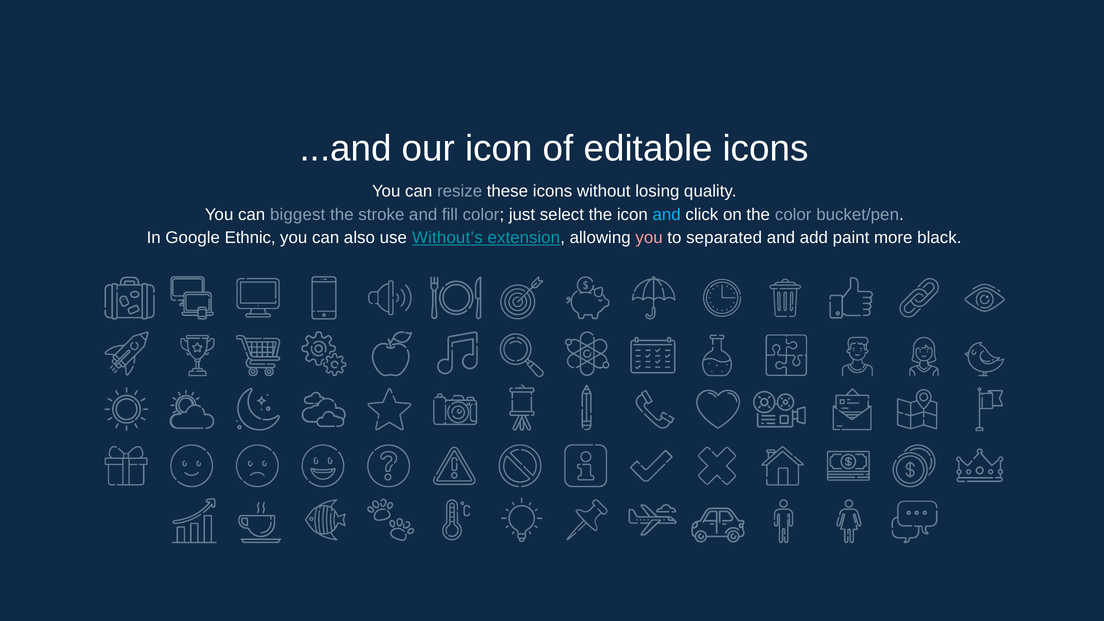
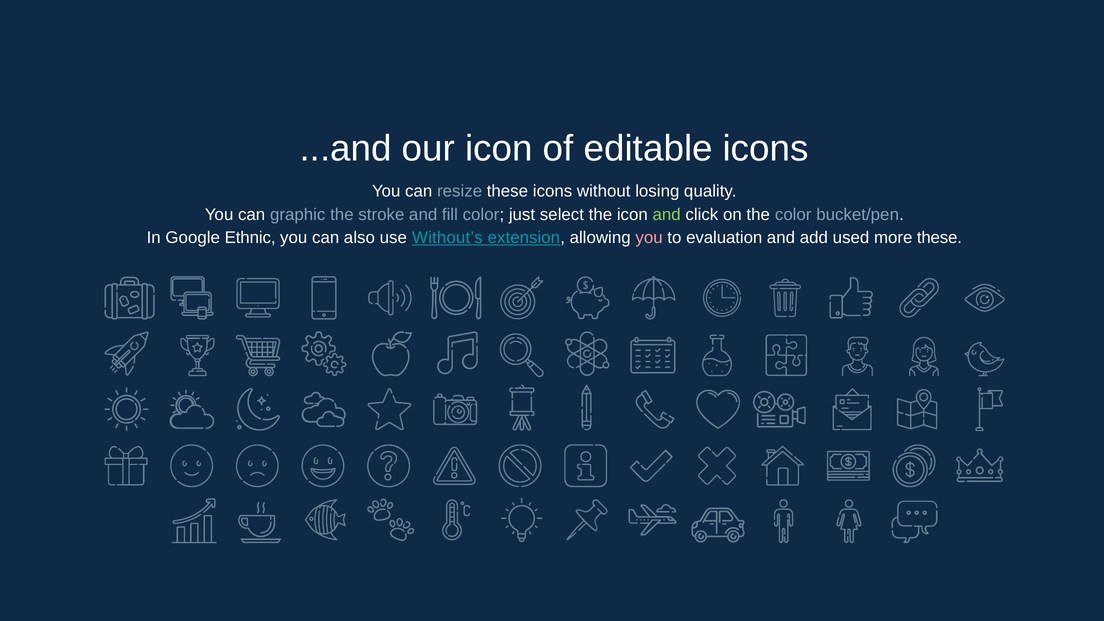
biggest: biggest -> graphic
and at (667, 215) colour: light blue -> light green
separated: separated -> evaluation
paint: paint -> used
more black: black -> these
